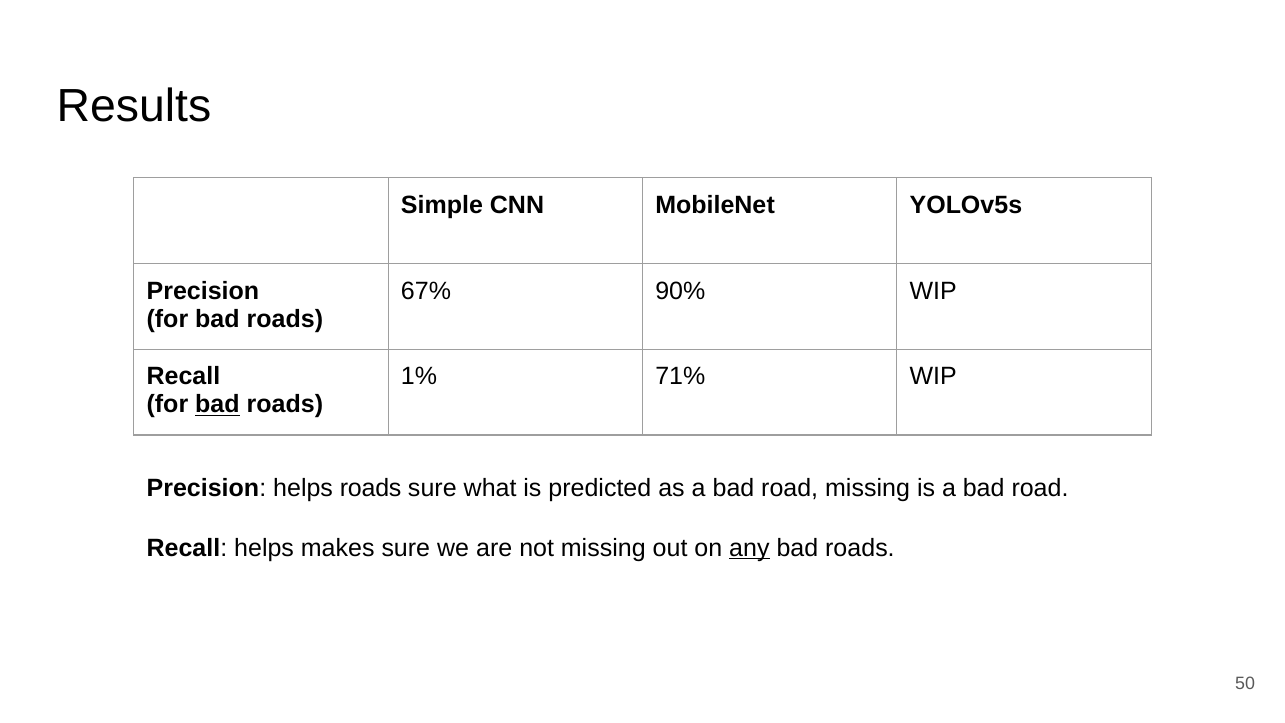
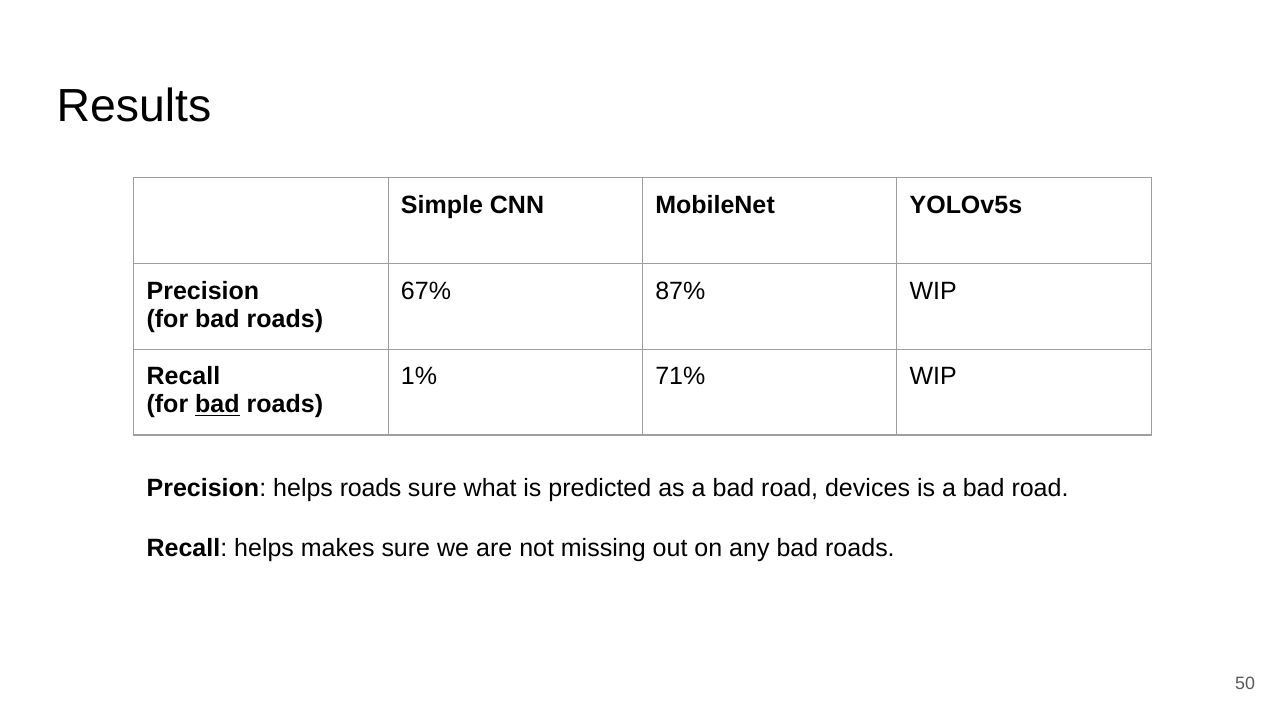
90%: 90% -> 87%
road missing: missing -> devices
any underline: present -> none
